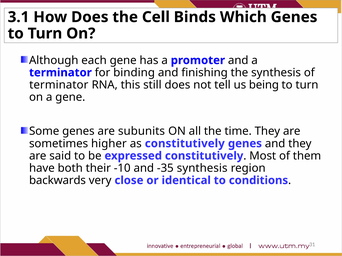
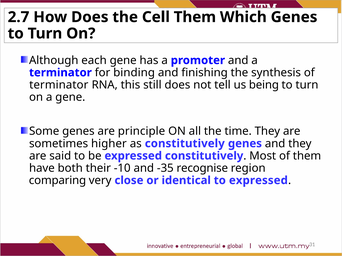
3.1: 3.1 -> 2.7
Cell Binds: Binds -> Them
subunits: subunits -> principle
-35 synthesis: synthesis -> recognise
backwards: backwards -> comparing
to conditions: conditions -> expressed
